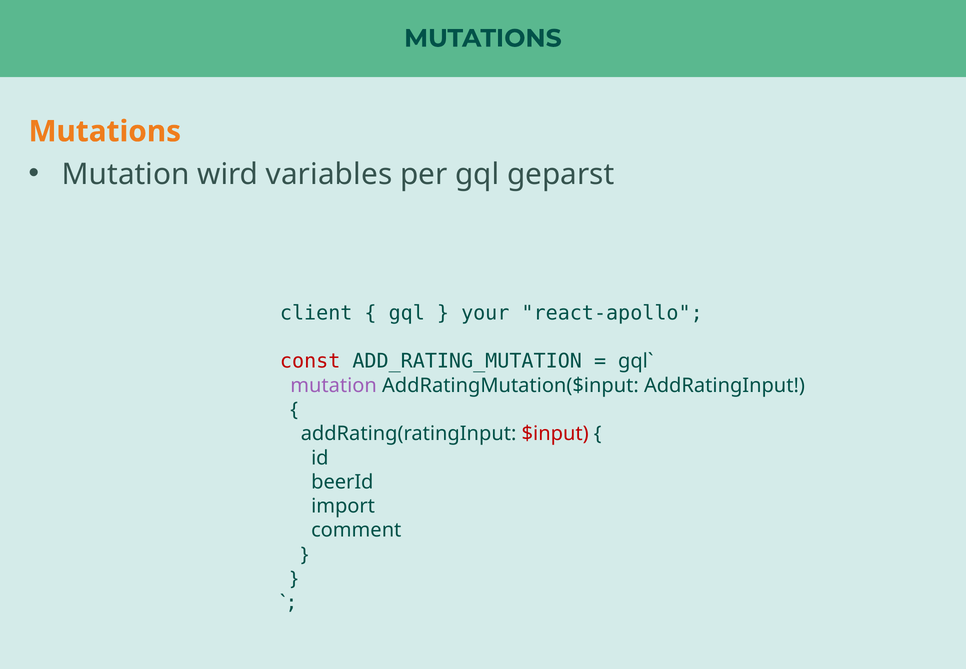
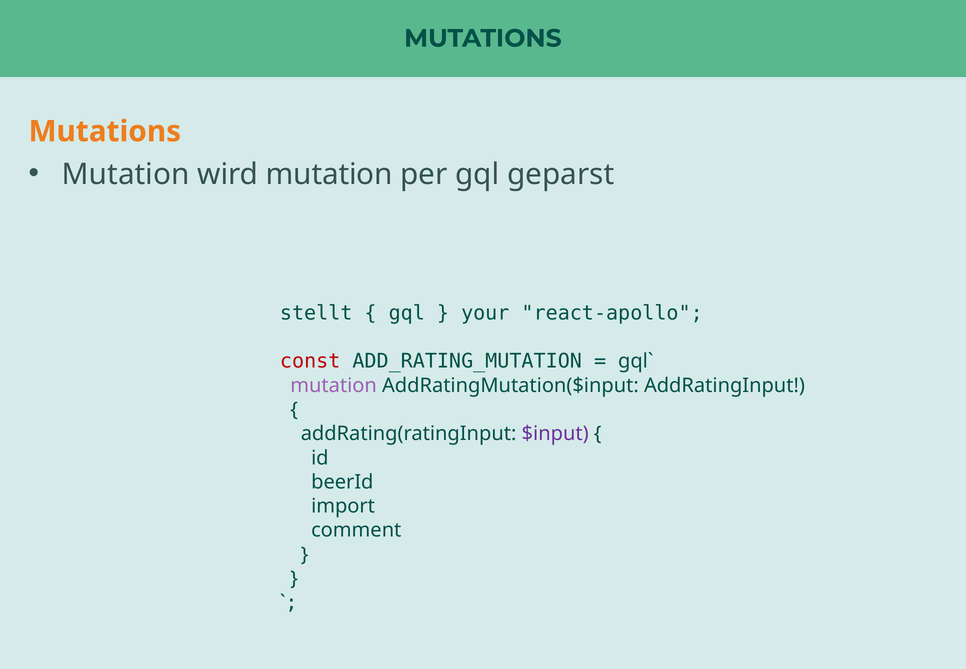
wird variables: variables -> mutation
client: client -> stellt
$input colour: red -> purple
